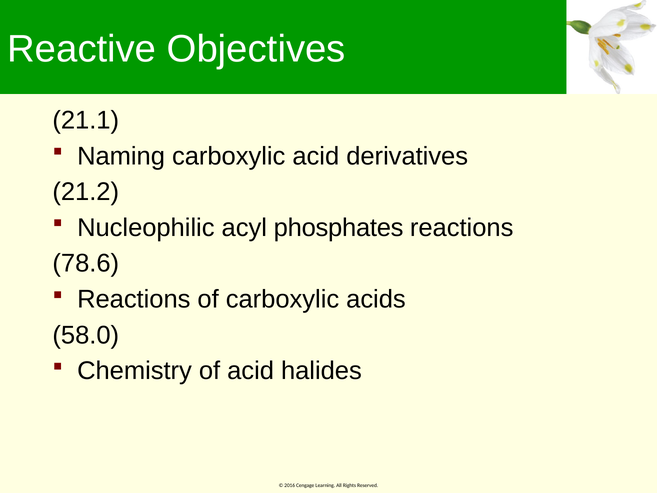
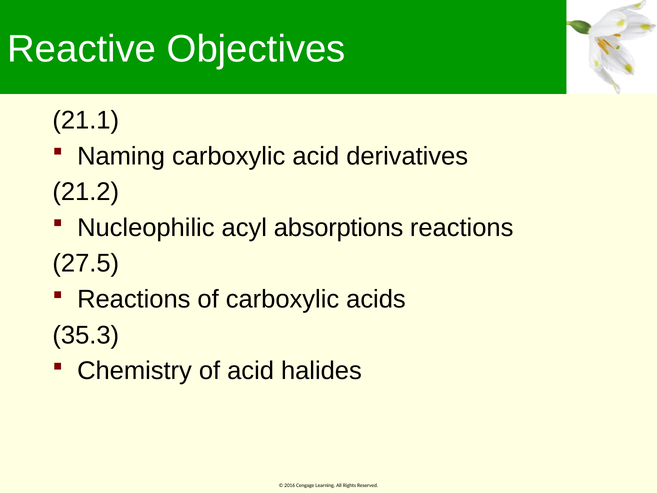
phosphates: phosphates -> absorptions
78.6: 78.6 -> 27.5
58.0: 58.0 -> 35.3
